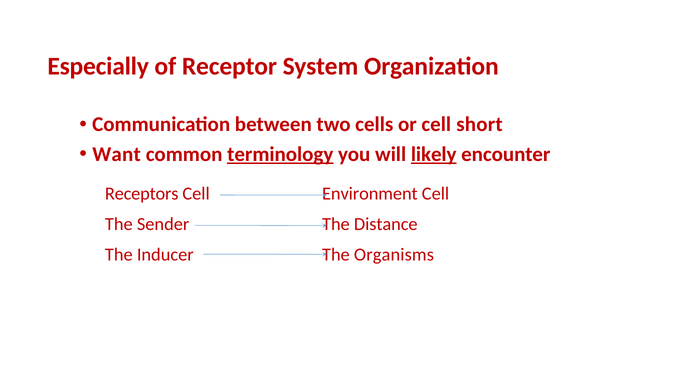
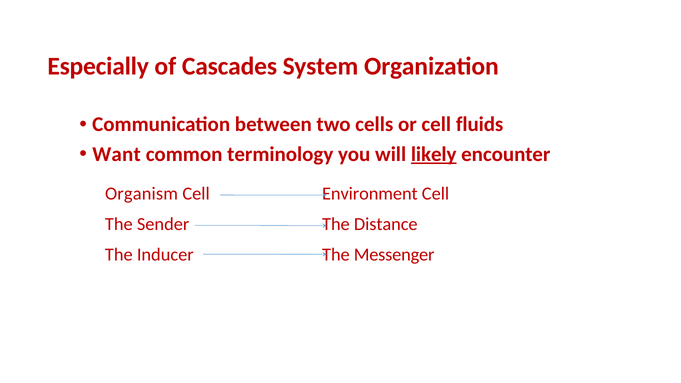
Receptor: Receptor -> Cascades
short: short -> fluids
terminology underline: present -> none
Receptors: Receptors -> Organism
Organisms: Organisms -> Messenger
